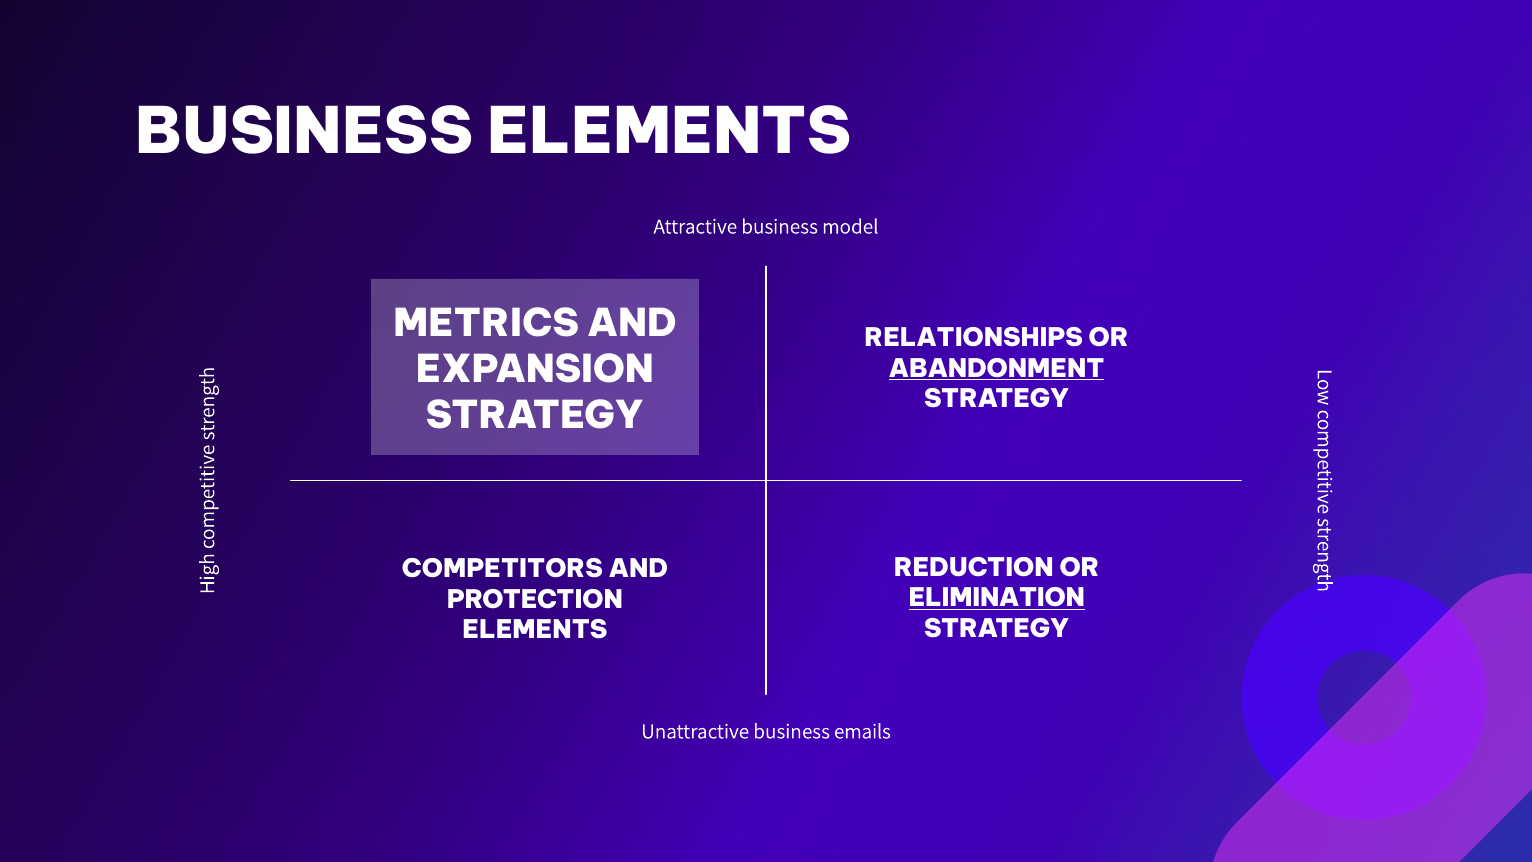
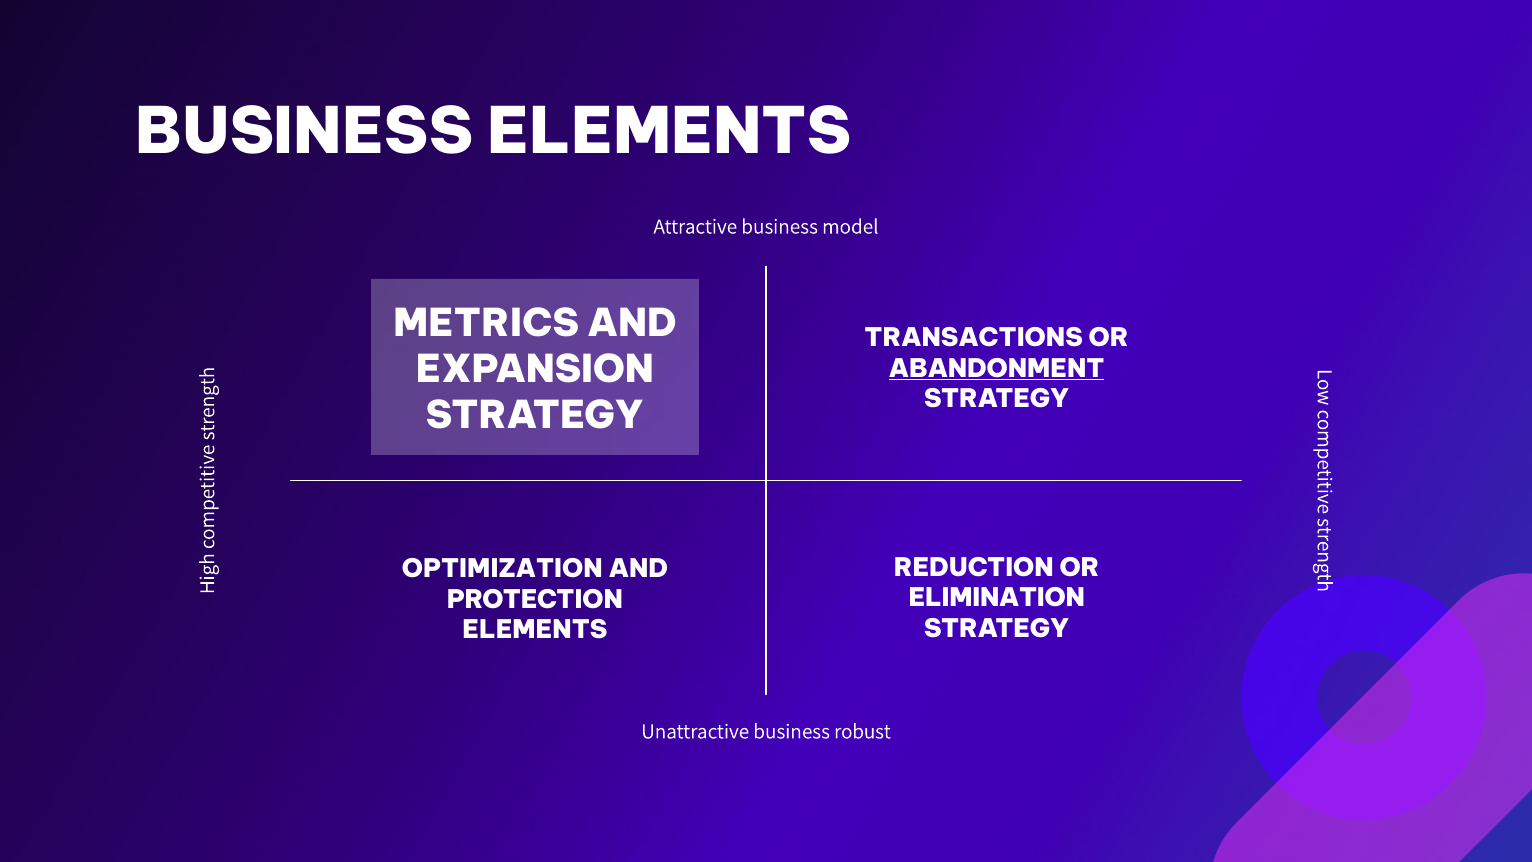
RELATIONSHIPS: RELATIONSHIPS -> TRANSACTIONS
COMPETITORS: COMPETITORS -> OPTIMIZATION
ELIMINATION underline: present -> none
emails: emails -> robust
